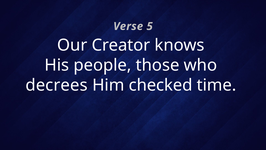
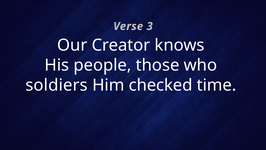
5: 5 -> 3
decrees: decrees -> soldiers
